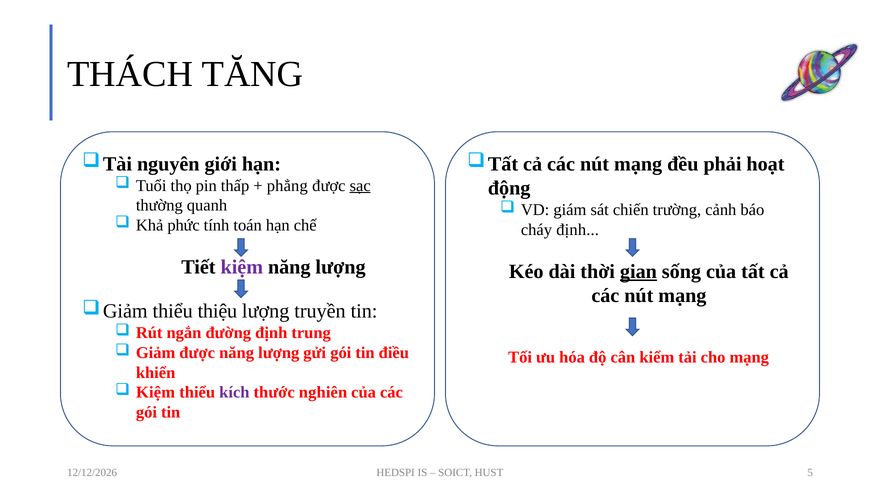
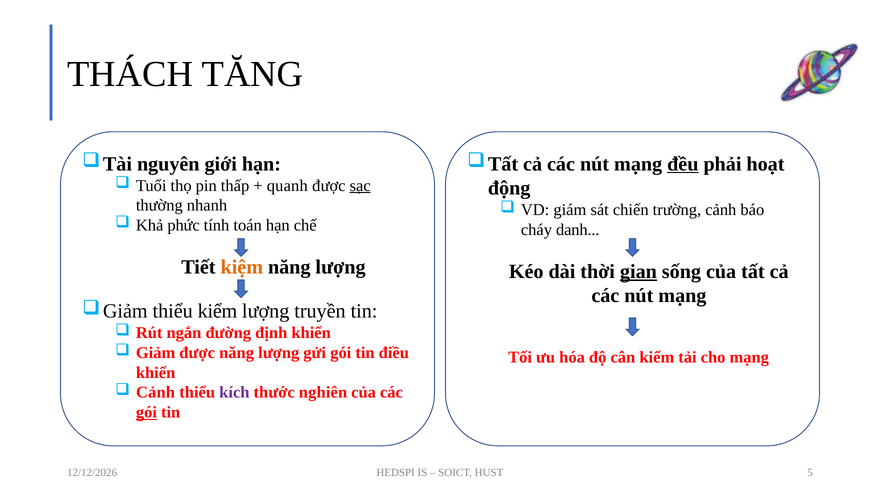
đều underline: none -> present
phẳng: phẳng -> quanh
quanh: quanh -> nhanh
cháy định: định -> danh
kiệm at (242, 267) colour: purple -> orange
thiểu thiệu: thiệu -> kiểm
định trung: trung -> khiển
Kiệm at (156, 392): Kiệm -> Cảnh
gói at (146, 412) underline: none -> present
